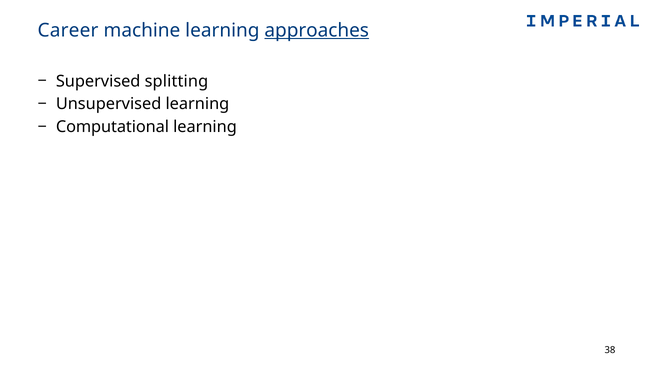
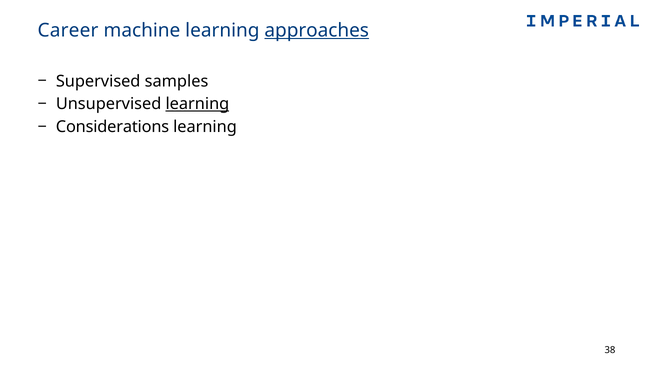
splitting: splitting -> samples
learning at (197, 104) underline: none -> present
Computational: Computational -> Considerations
